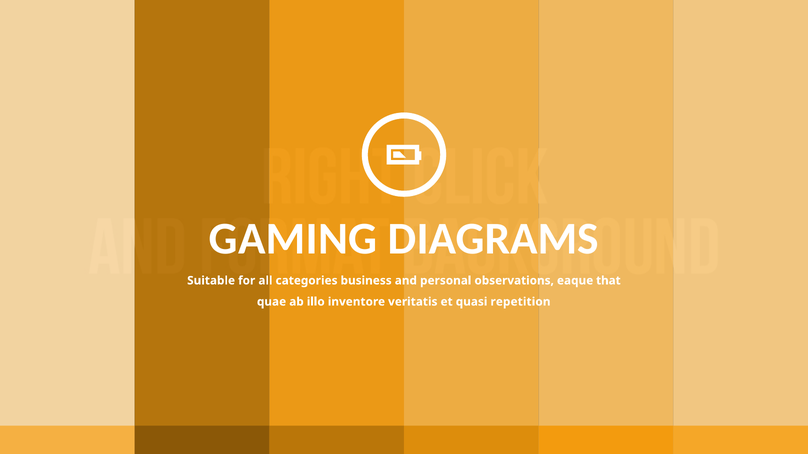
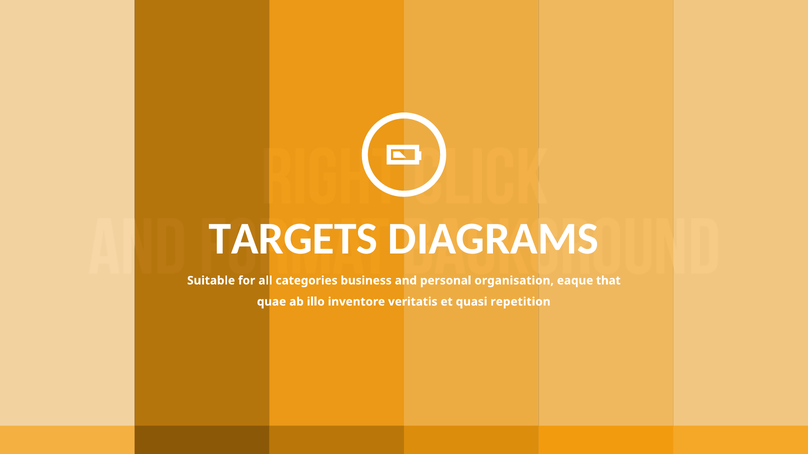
GAMING: GAMING -> TARGETS
observations: observations -> organisation
